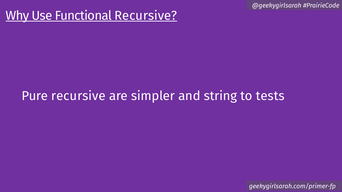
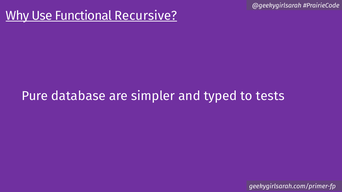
Pure recursive: recursive -> database
string: string -> typed
